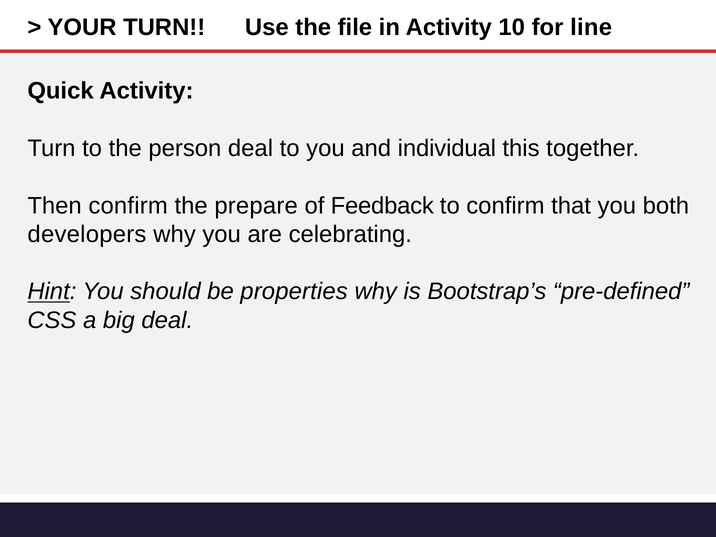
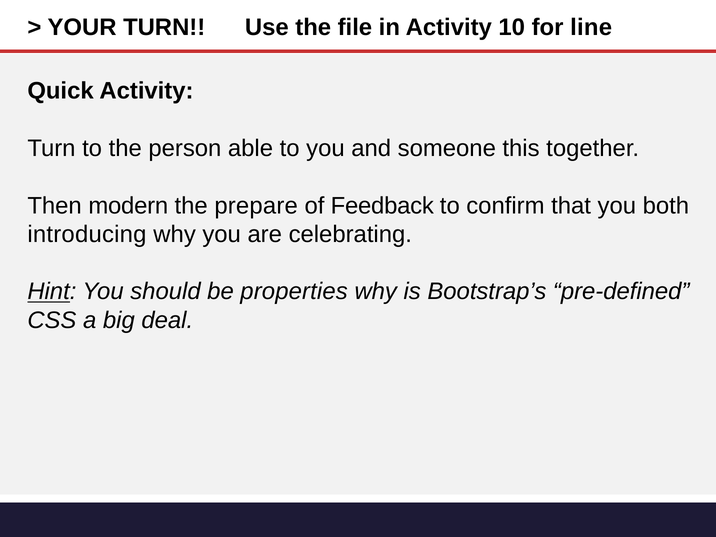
person deal: deal -> able
individual: individual -> someone
Then confirm: confirm -> modern
developers: developers -> introducing
